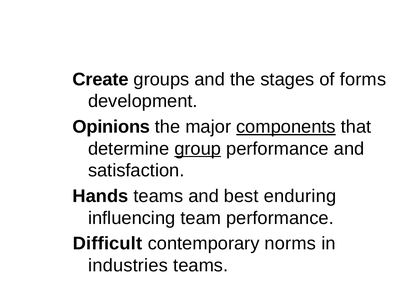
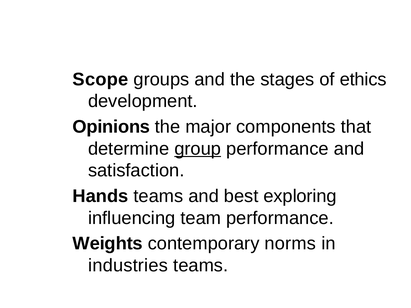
Create: Create -> Scope
forms: forms -> ethics
components underline: present -> none
enduring: enduring -> exploring
Difficult: Difficult -> Weights
